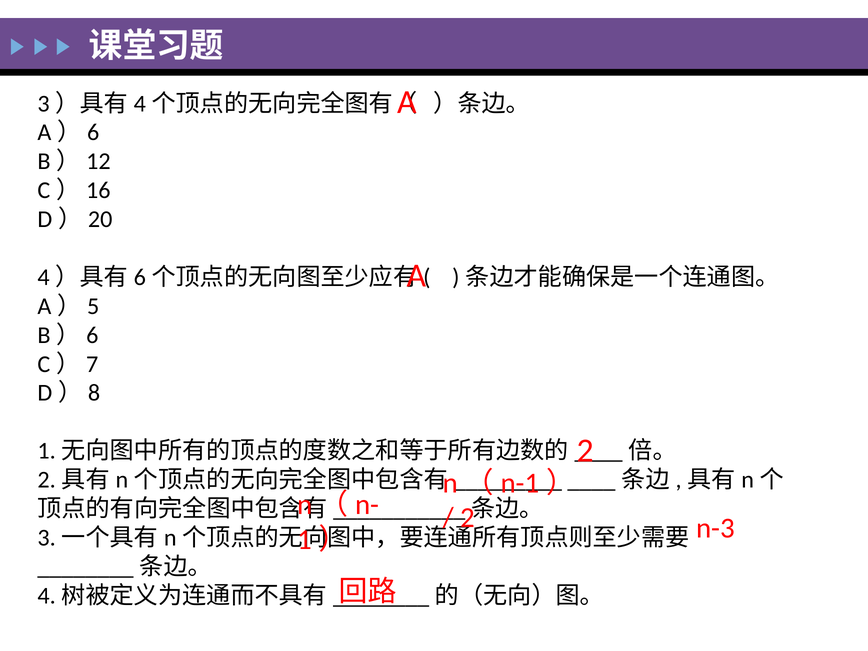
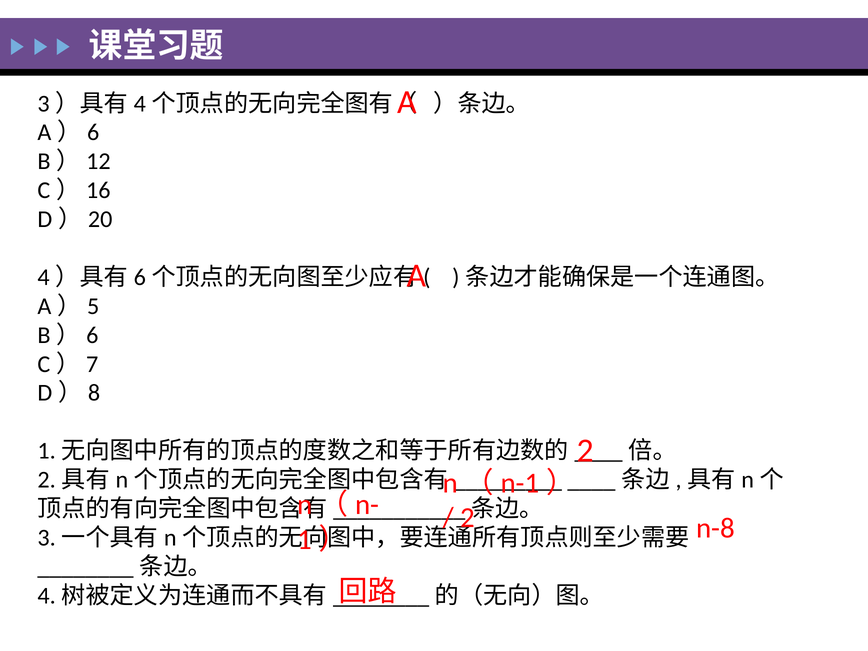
n-3: n-3 -> n-8
